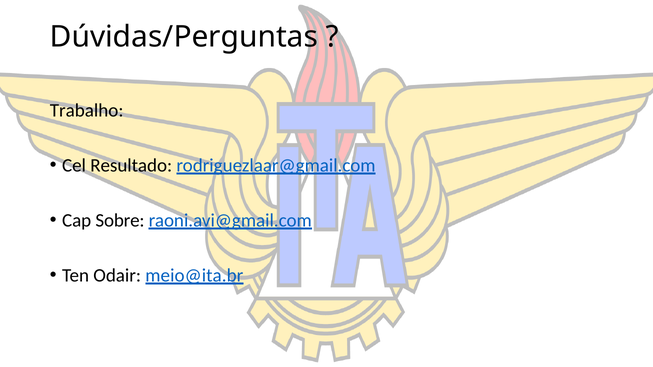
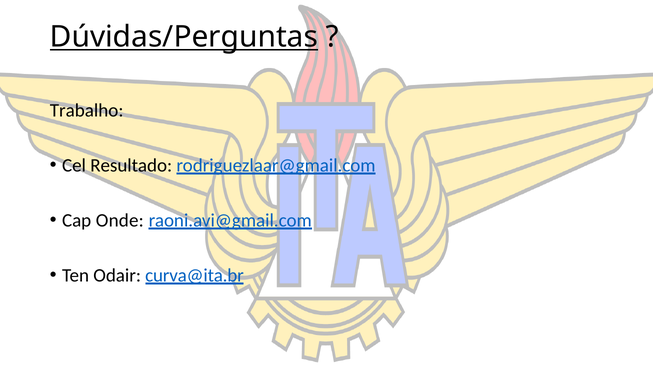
Dúvidas/Perguntas underline: none -> present
Sobre: Sobre -> Onde
meio@ita.br: meio@ita.br -> curva@ita.br
